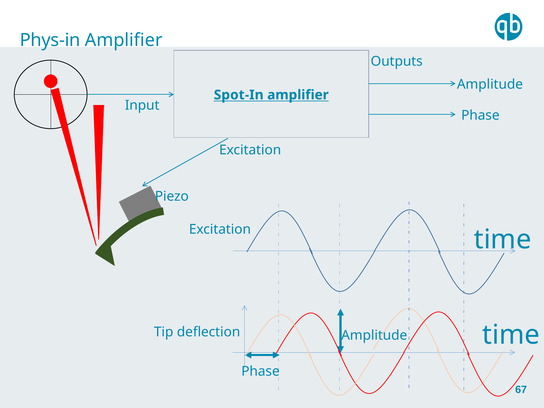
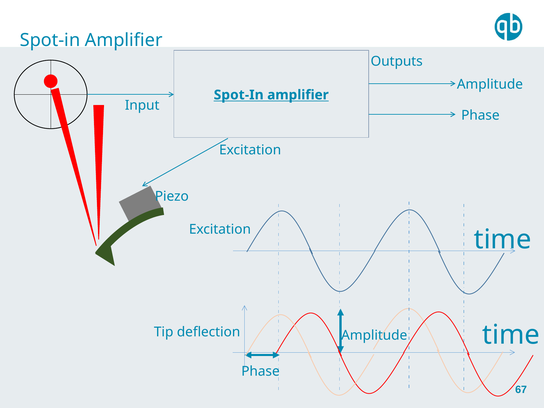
Phys-in at (50, 40): Phys-in -> Spot-in
